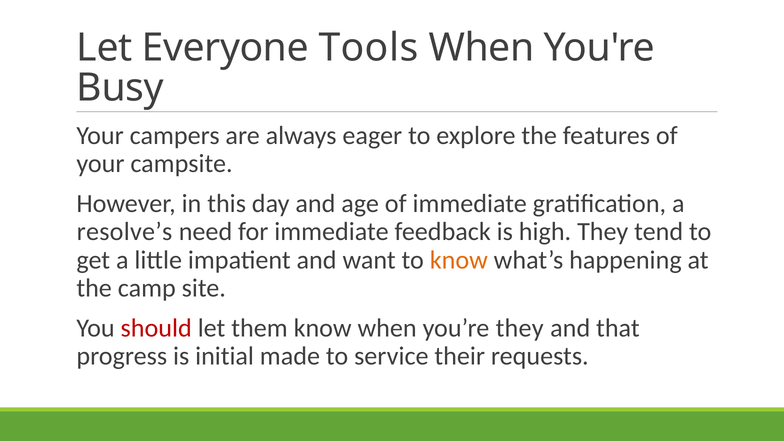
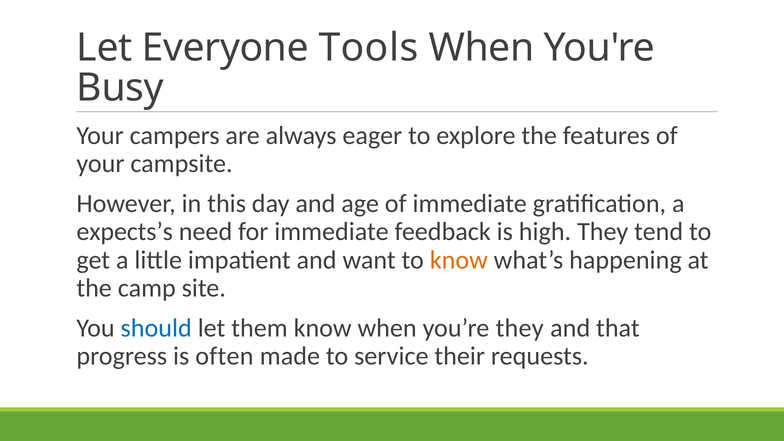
resolve’s: resolve’s -> expects’s
should colour: red -> blue
initial: initial -> often
